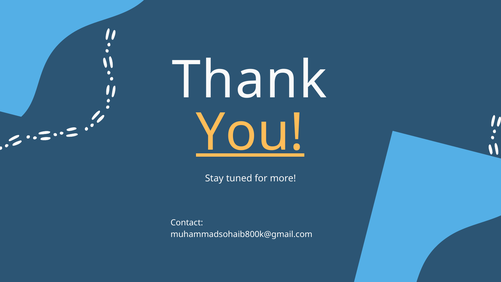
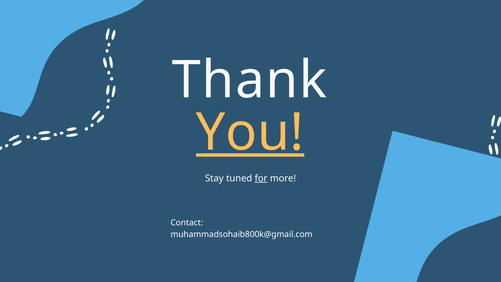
for underline: none -> present
